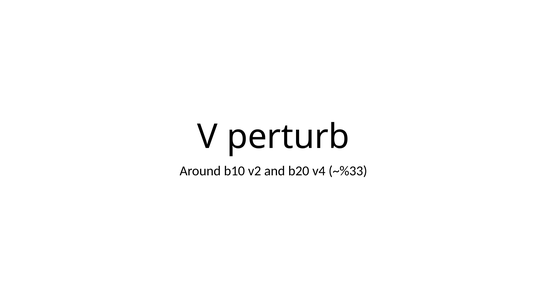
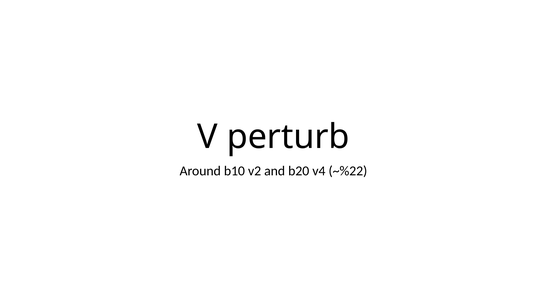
~%33: ~%33 -> ~%22
